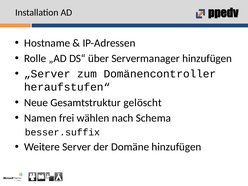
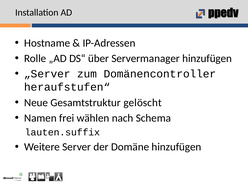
besser.suffix: besser.suffix -> lauten.suffix
